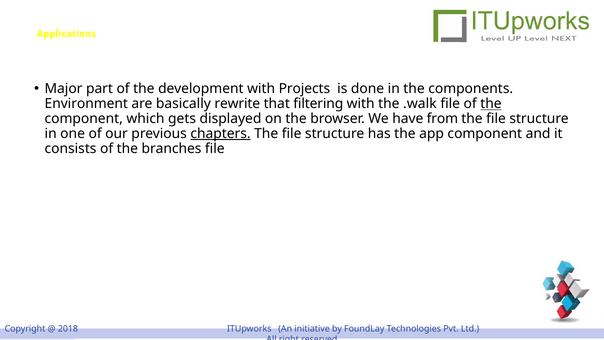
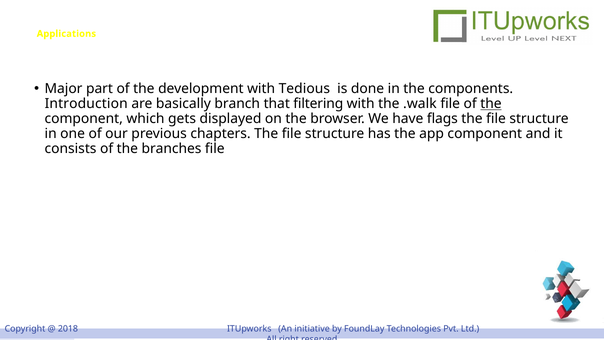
Projects: Projects -> Tedious
Environment: Environment -> Introduction
rewrite: rewrite -> branch
from: from -> flags
chapters underline: present -> none
